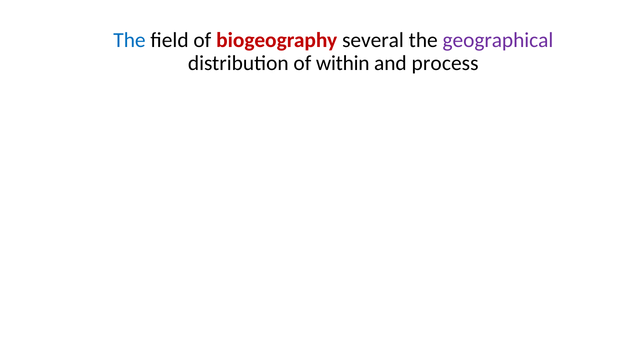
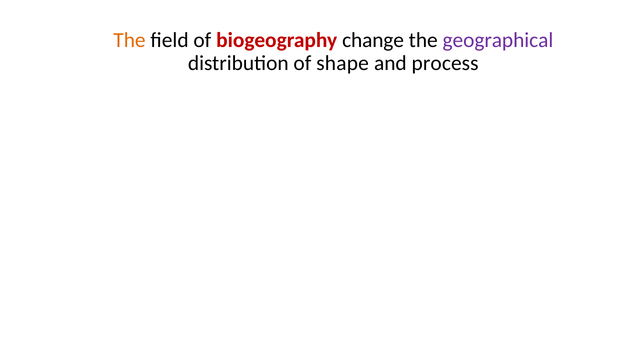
The at (129, 40) colour: blue -> orange
several: several -> change
within: within -> shape
